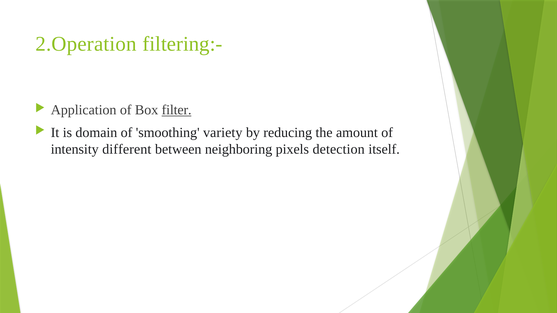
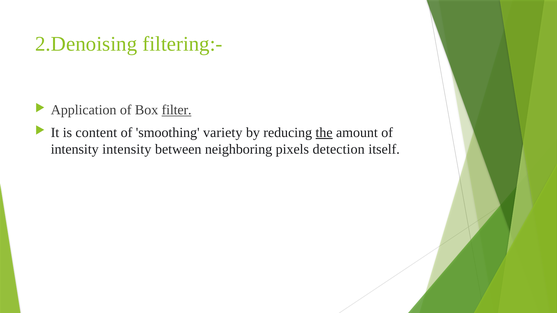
2.Operation: 2.Operation -> 2.Denoising
domain: domain -> content
the underline: none -> present
intensity different: different -> intensity
